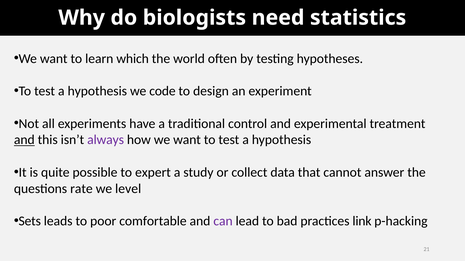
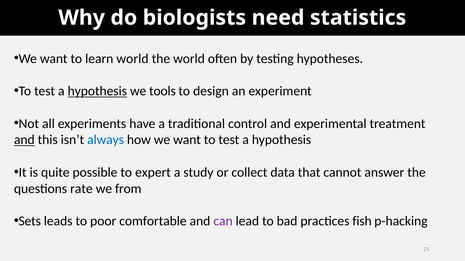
learn which: which -> world
hypothesis at (97, 91) underline: none -> present
code: code -> tools
always colour: purple -> blue
level: level -> from
link: link -> fish
